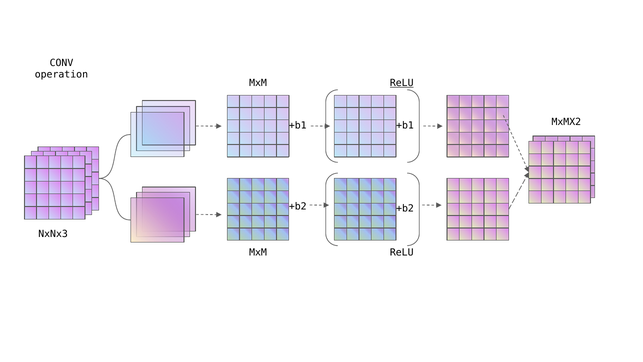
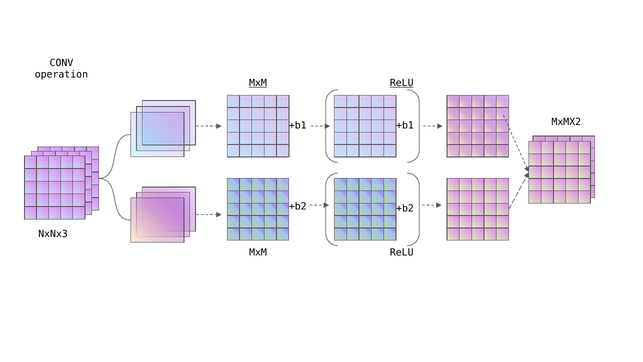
MxM at (258, 83) underline: none -> present
